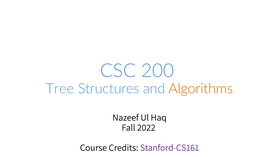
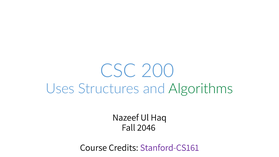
Tree: Tree -> Uses
Algorithms colour: orange -> green
2022: 2022 -> 2046
